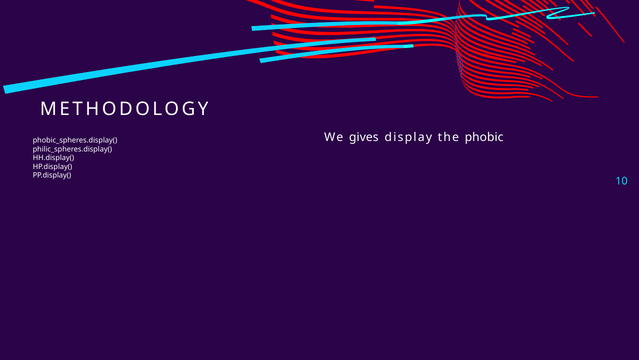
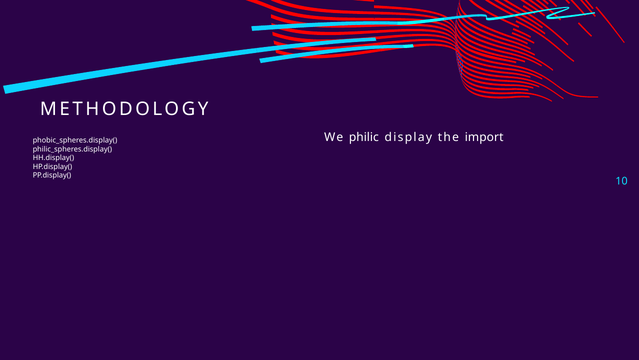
gives: gives -> philic
phobic: phobic -> import
